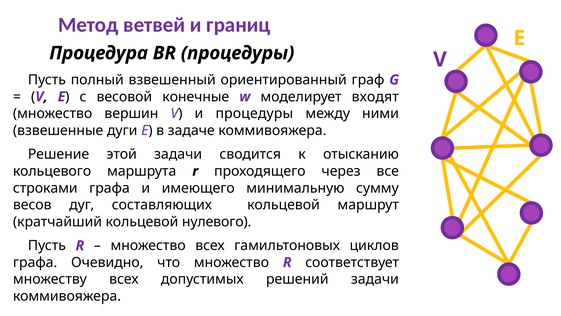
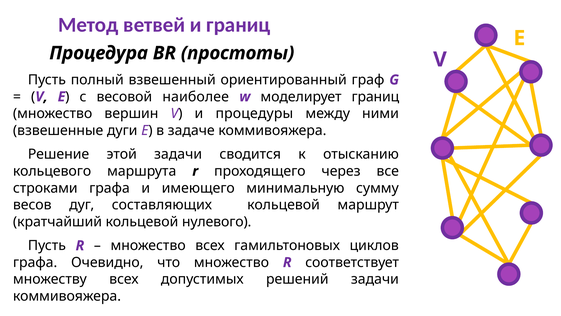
BR процедуры: процедуры -> простоты
конечные: конечные -> наиболее
моделирует входят: входят -> границ
